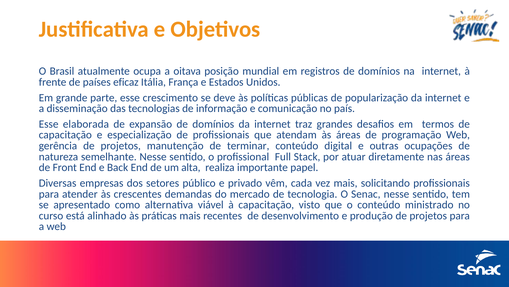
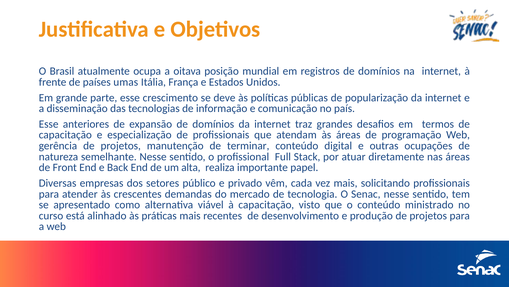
eficaz: eficaz -> umas
elaborada: elaborada -> anteriores
